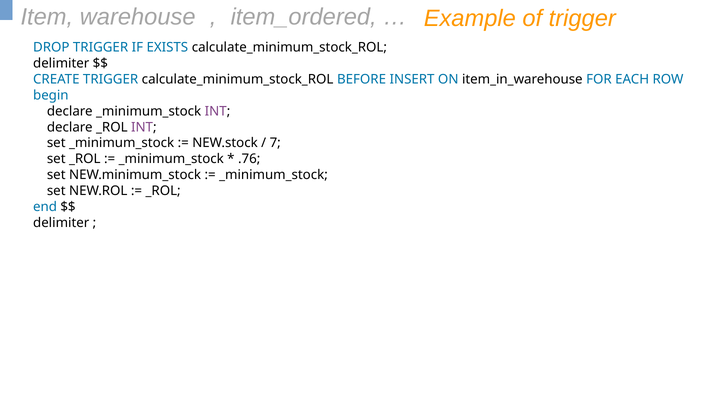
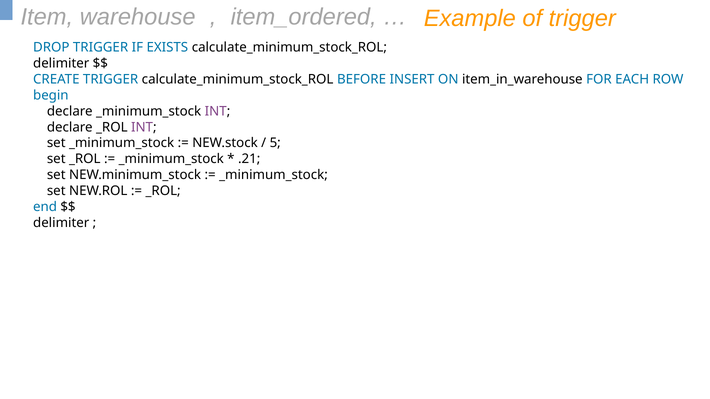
7: 7 -> 5
.76: .76 -> .21
